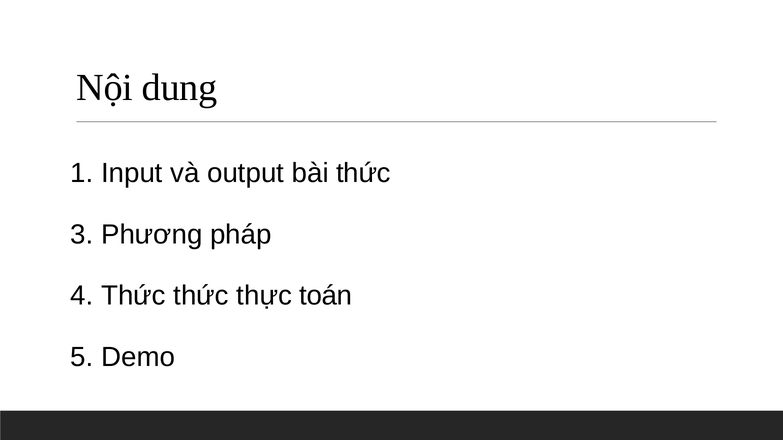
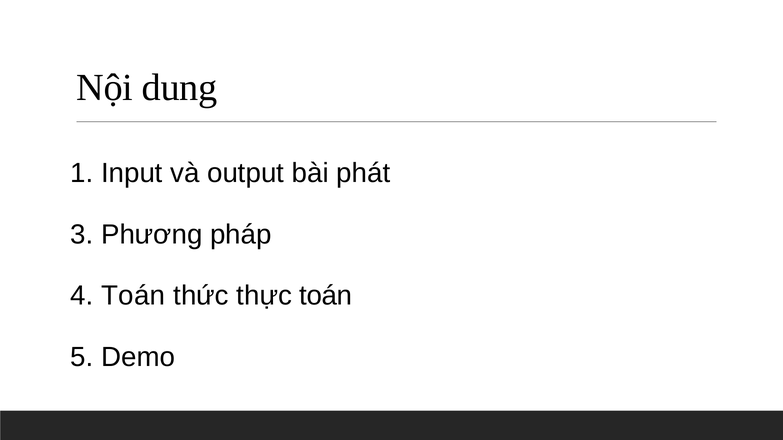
bài thức: thức -> phát
4 Thức: Thức -> Toán
